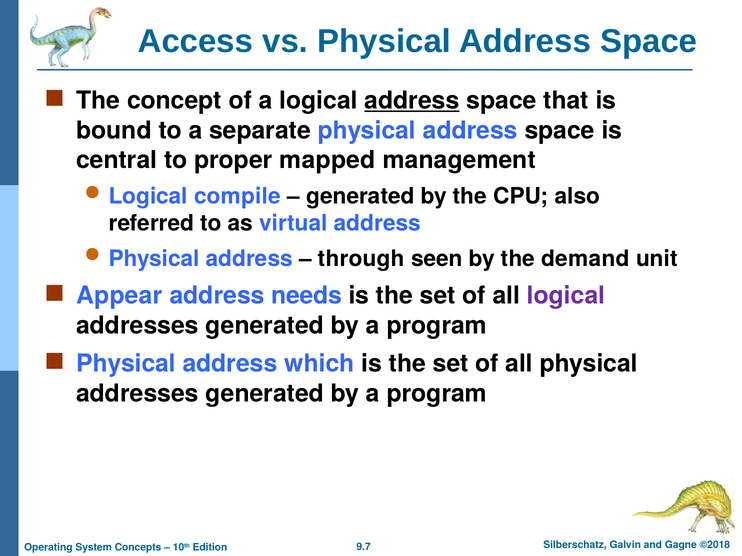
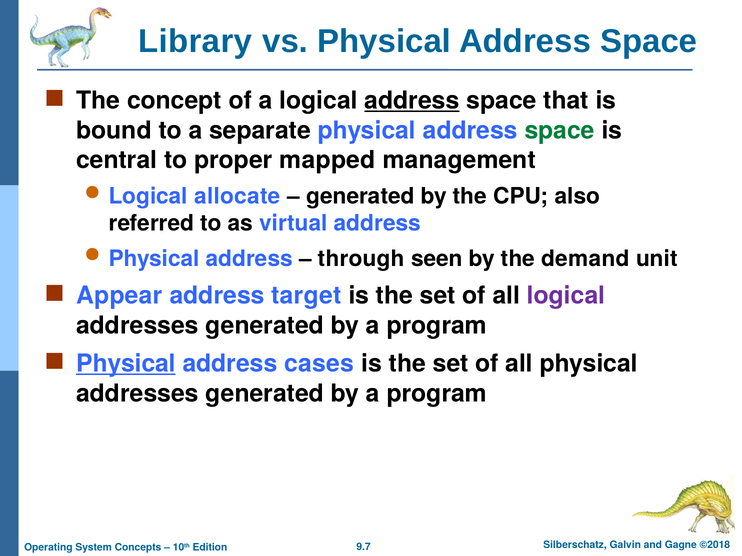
Access: Access -> Library
space at (560, 131) colour: black -> green
compile: compile -> allocate
needs: needs -> target
Physical at (126, 364) underline: none -> present
which: which -> cases
